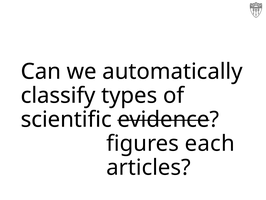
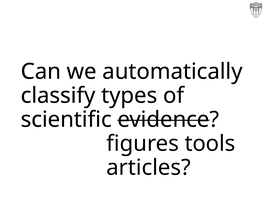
each: each -> tools
